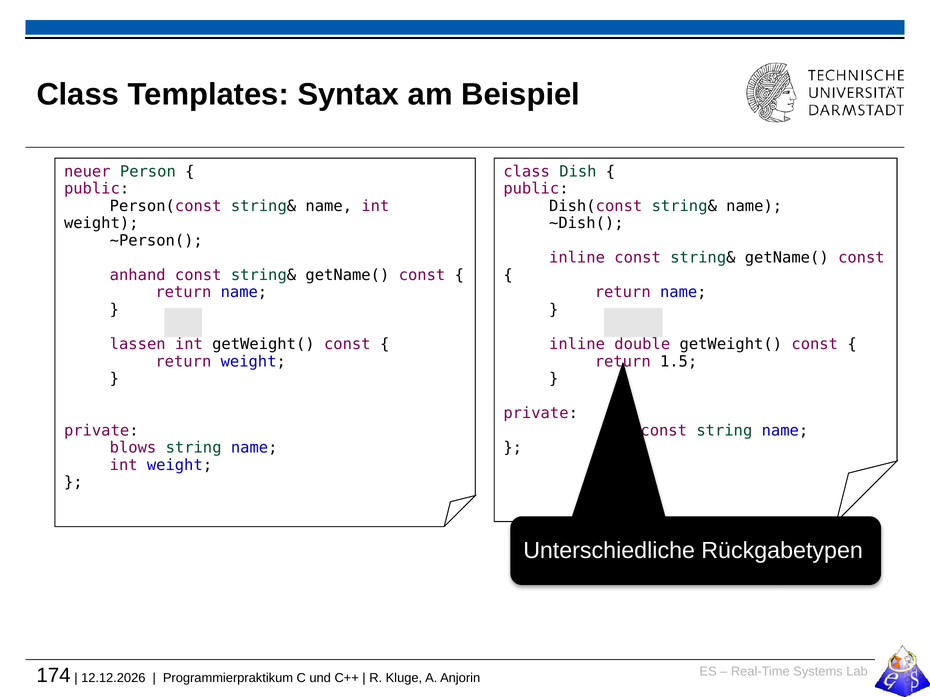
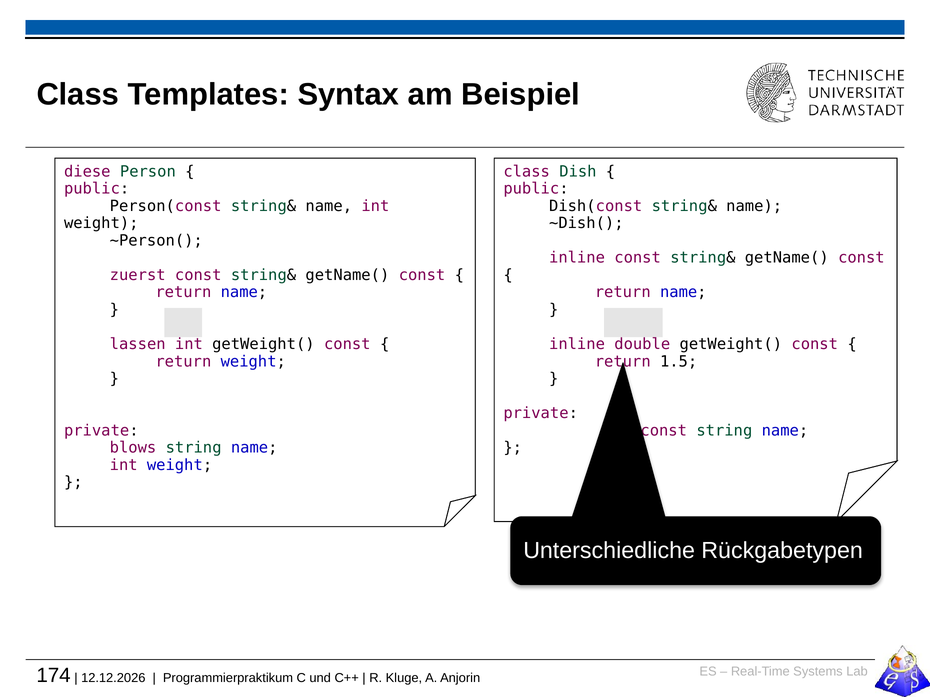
neuer: neuer -> diese
anhand: anhand -> zuerst
